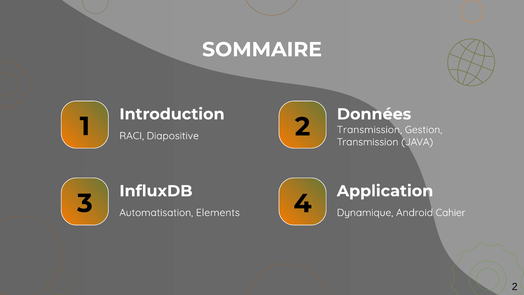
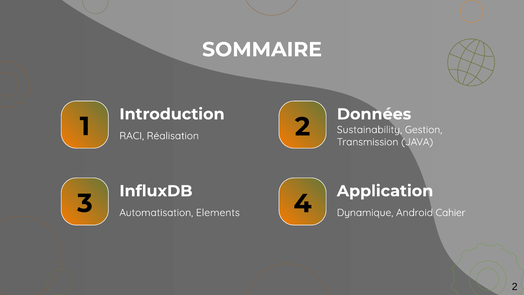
Transmission at (369, 130): Transmission -> Sustainability
Diapositive: Diapositive -> Réalisation
